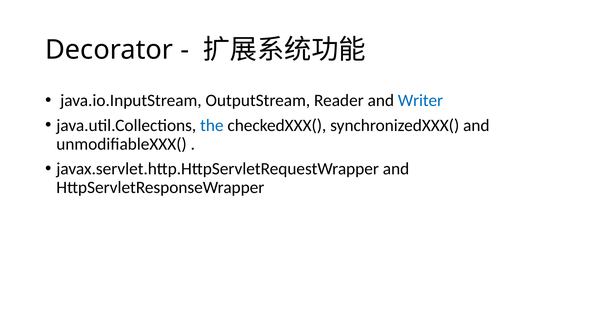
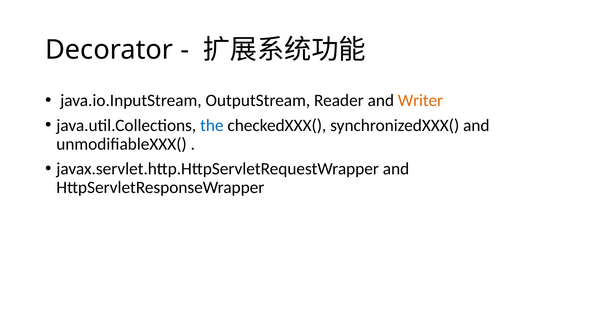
Writer colour: blue -> orange
